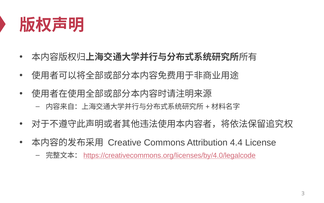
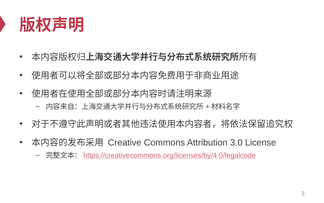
4.4: 4.4 -> 3.0
